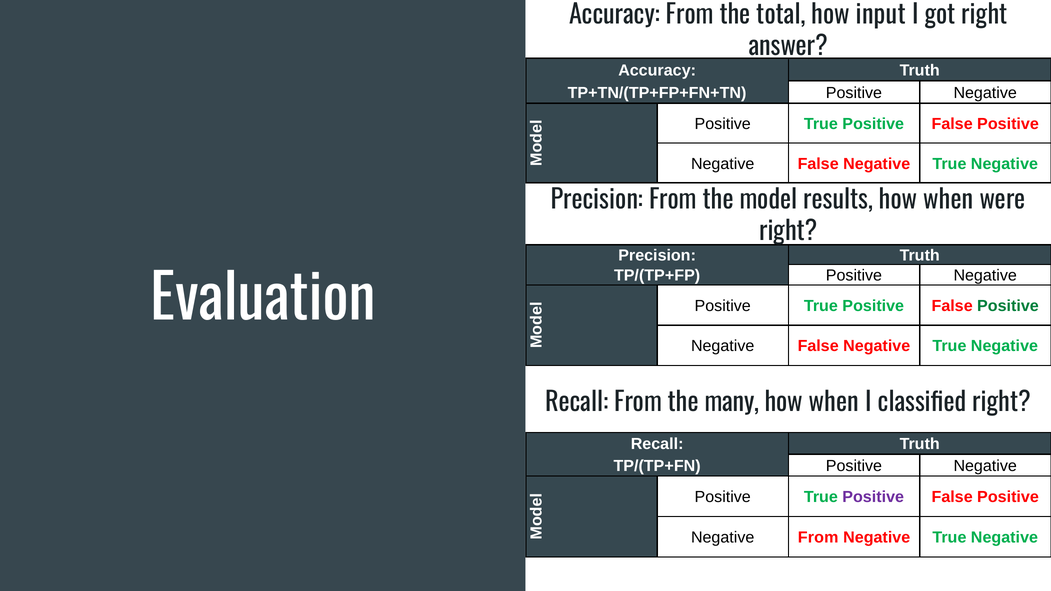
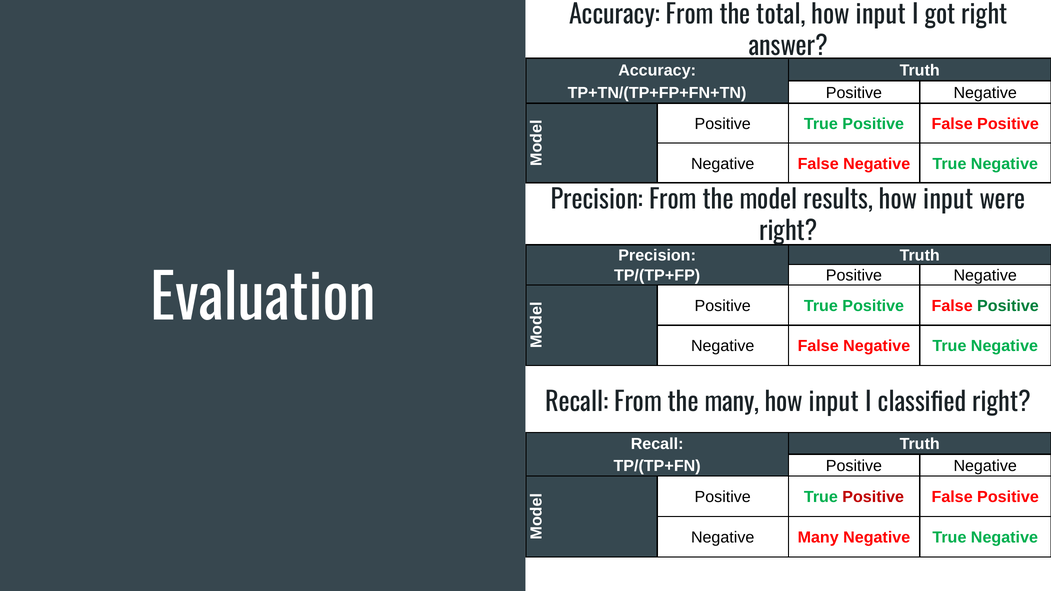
results how when: when -> input
when at (834, 403): when -> input
Positive at (873, 497) colour: purple -> red
Negative From: From -> Many
